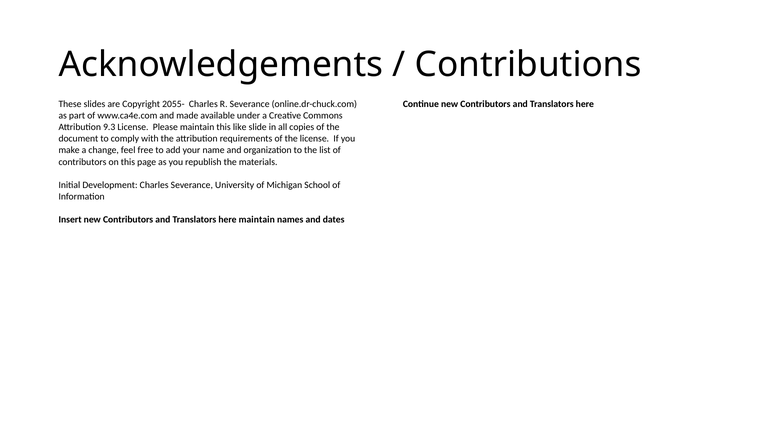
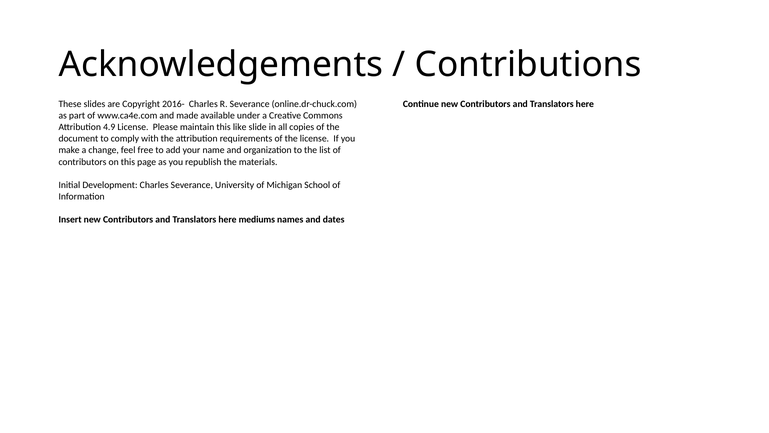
2055-: 2055- -> 2016-
9.3: 9.3 -> 4.9
here maintain: maintain -> mediums
